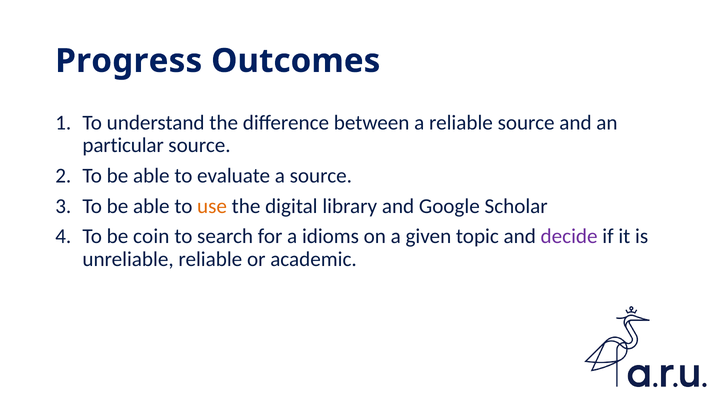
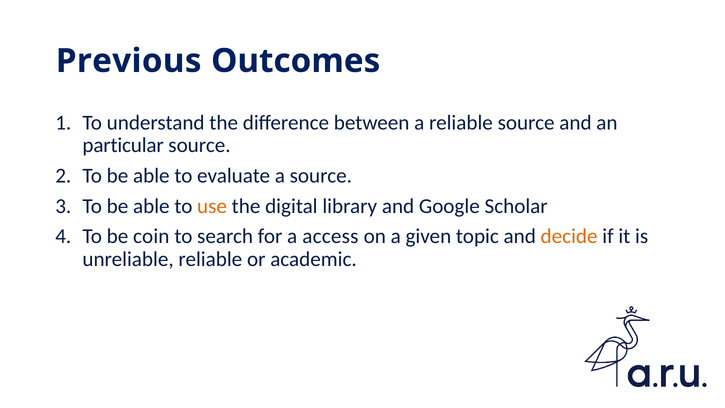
Progress: Progress -> Previous
idioms: idioms -> access
decide colour: purple -> orange
